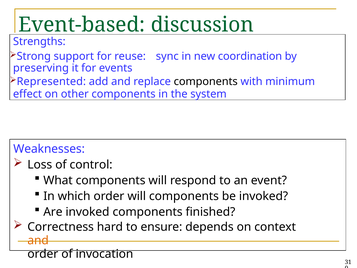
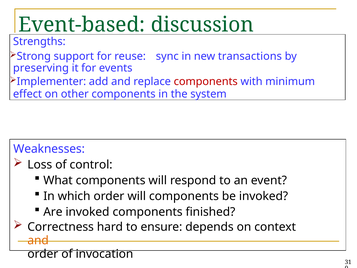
coordination: coordination -> transactions
Represented: Represented -> Implementer
components at (206, 82) colour: black -> red
